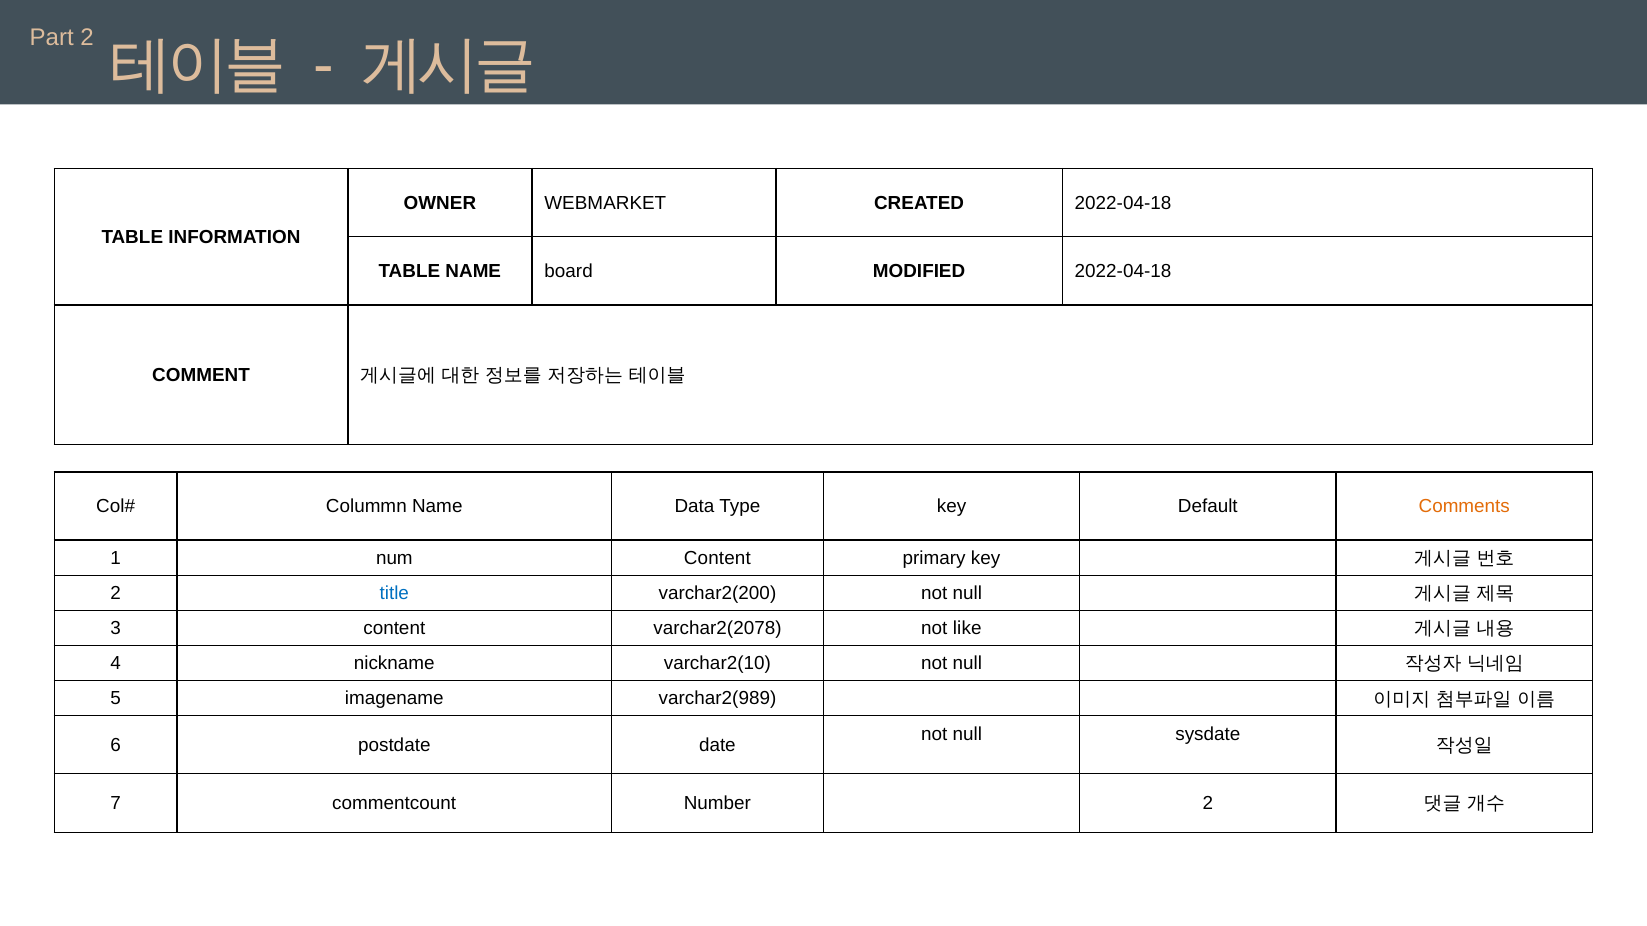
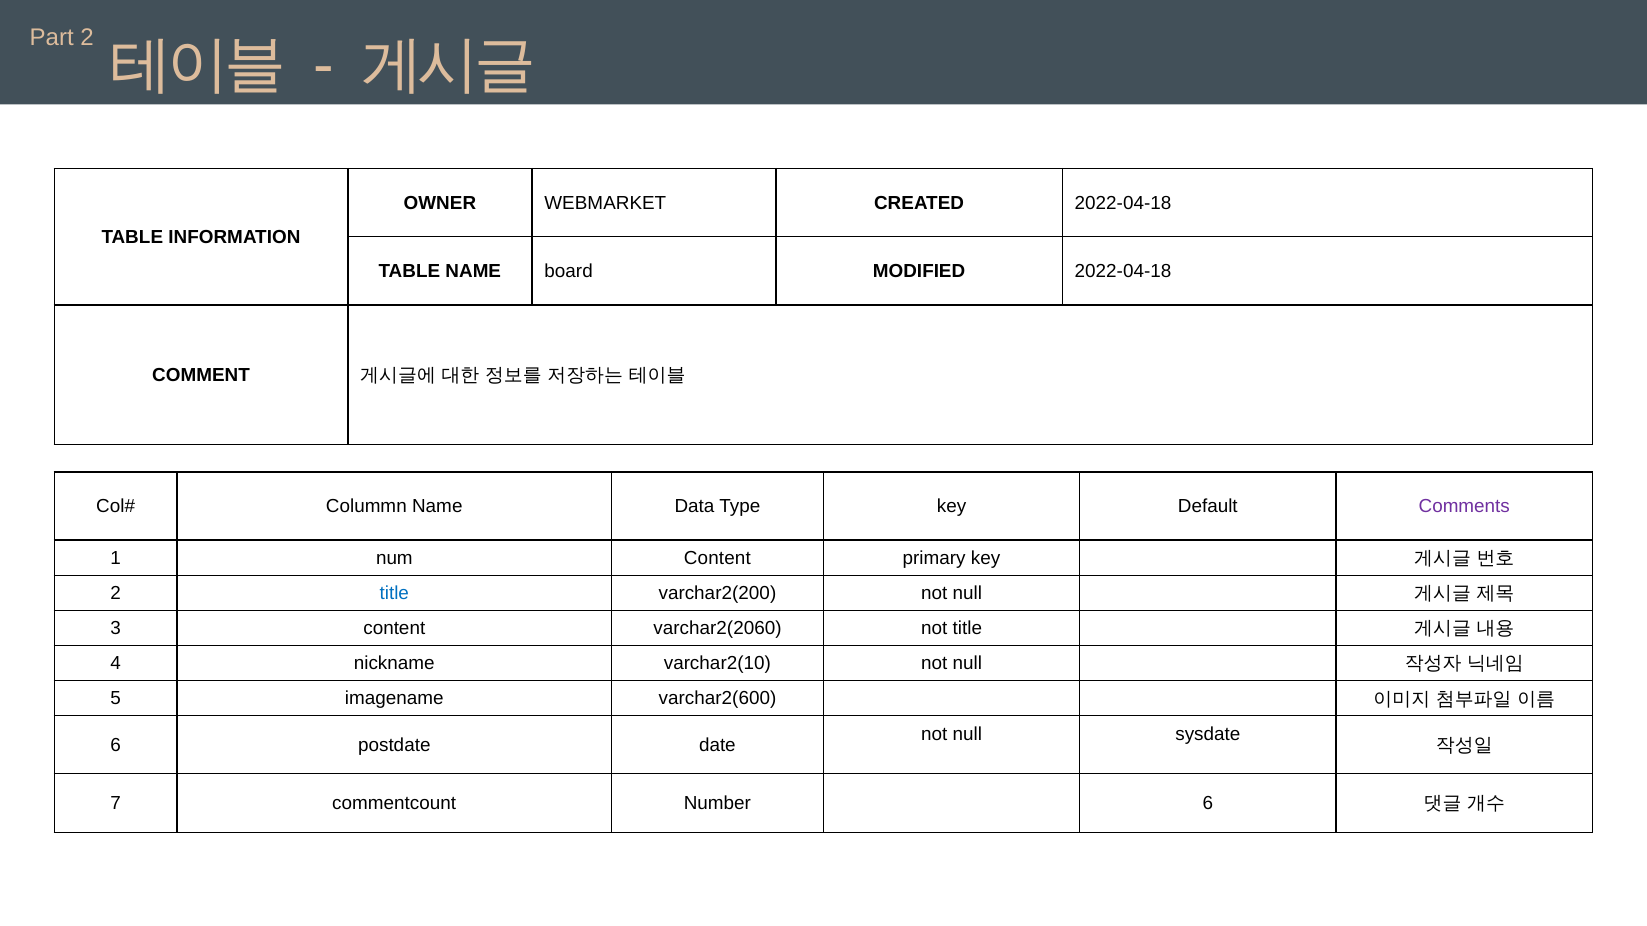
Comments colour: orange -> purple
varchar2(2078: varchar2(2078 -> varchar2(2060
not like: like -> title
varchar2(989: varchar2(989 -> varchar2(600
Number 2: 2 -> 6
